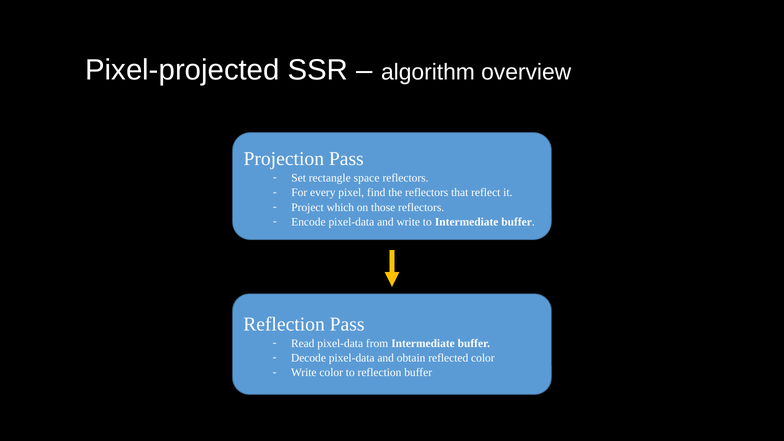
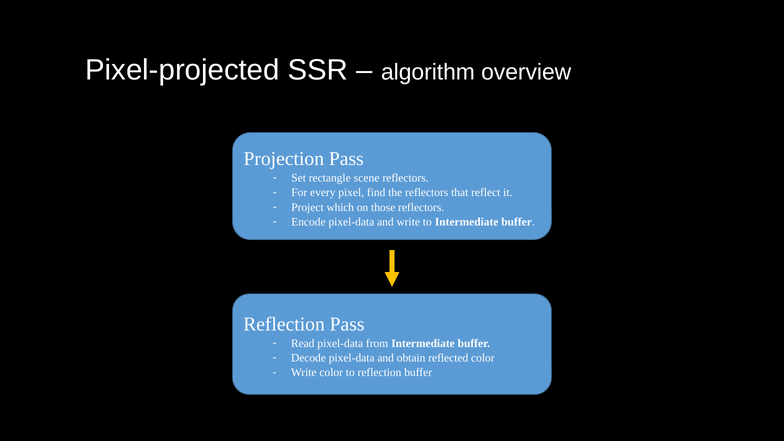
space: space -> scene
